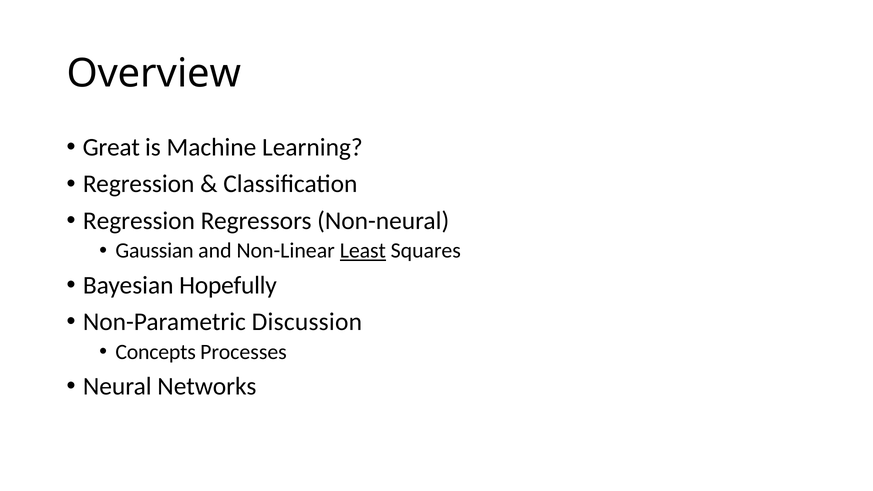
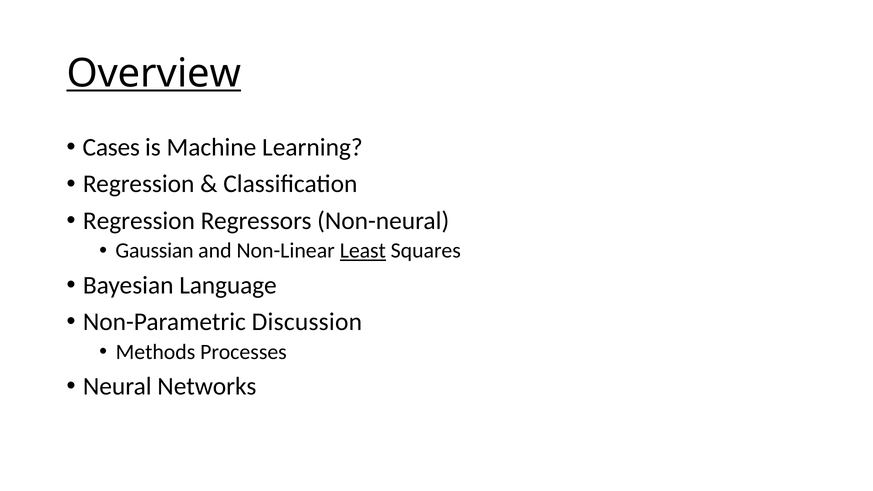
Overview underline: none -> present
Great: Great -> Cases
Hopefully: Hopefully -> Language
Concepts: Concepts -> Methods
